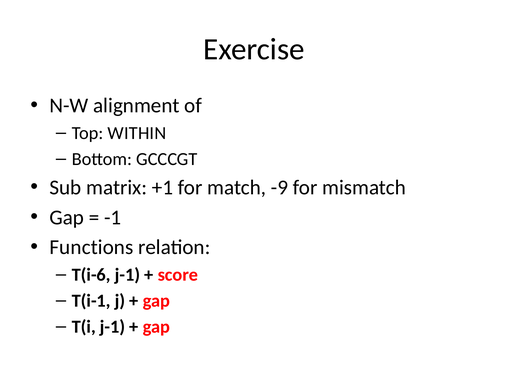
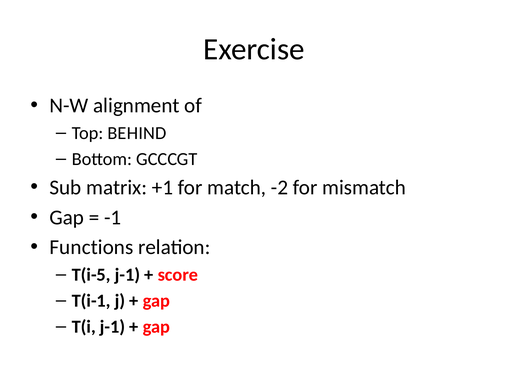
WITHIN: WITHIN -> BEHIND
-9: -9 -> -2
T(i-6: T(i-6 -> T(i-5
